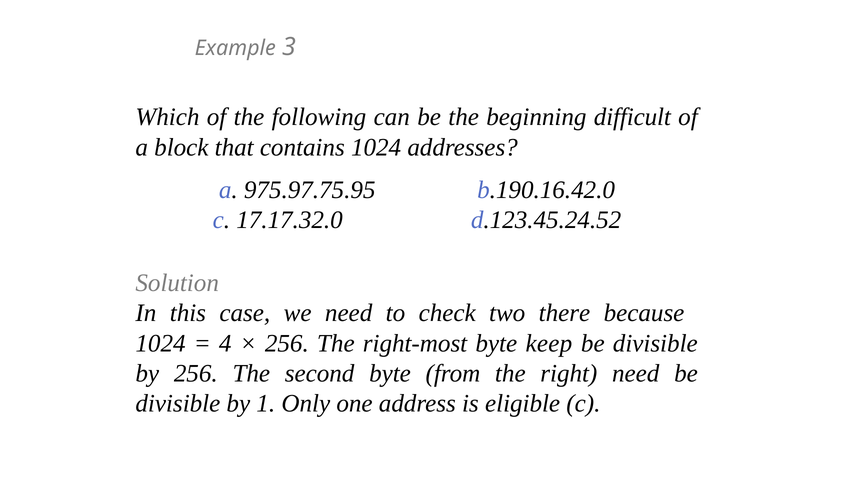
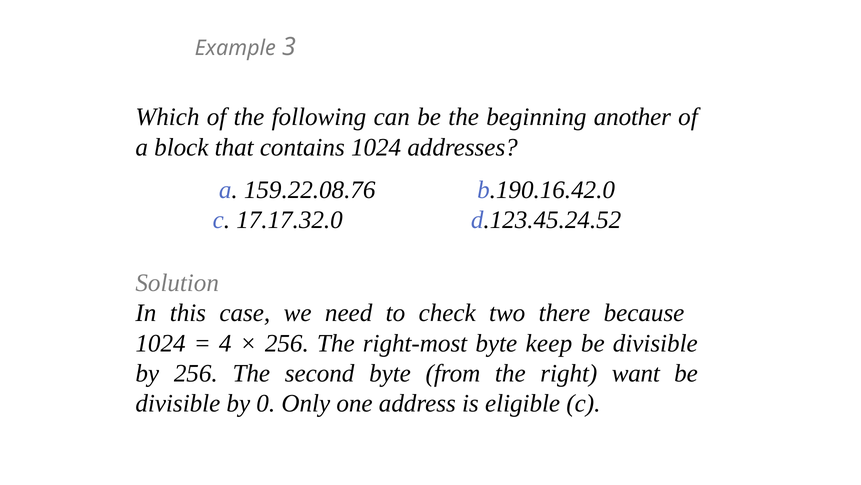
difficult: difficult -> another
975.97.75.95: 975.97.75.95 -> 159.22.08.76
right need: need -> want
1: 1 -> 0
